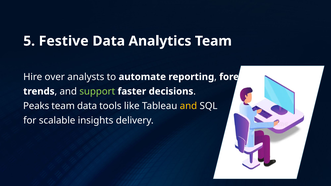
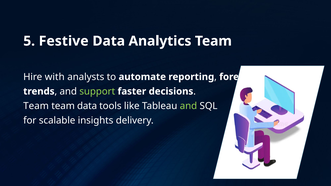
over: over -> with
Peaks at (36, 106): Peaks -> Team
and at (188, 106) colour: yellow -> light green
